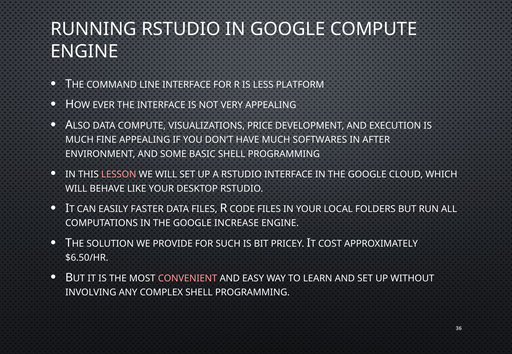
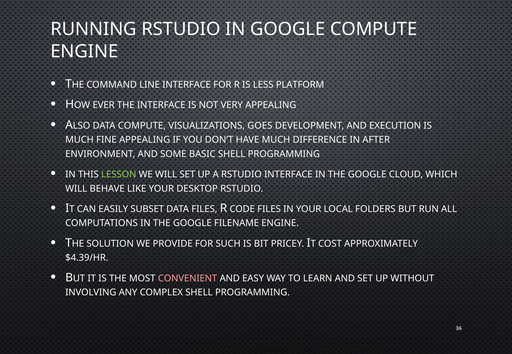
PRICE: PRICE -> GOES
SOFTWARES: SOFTWARES -> DIFFERENCE
LESSON colour: pink -> light green
FASTER: FASTER -> SUBSET
INCREASE: INCREASE -> FILENAME
$6.50/HR: $6.50/HR -> $4.39/HR
